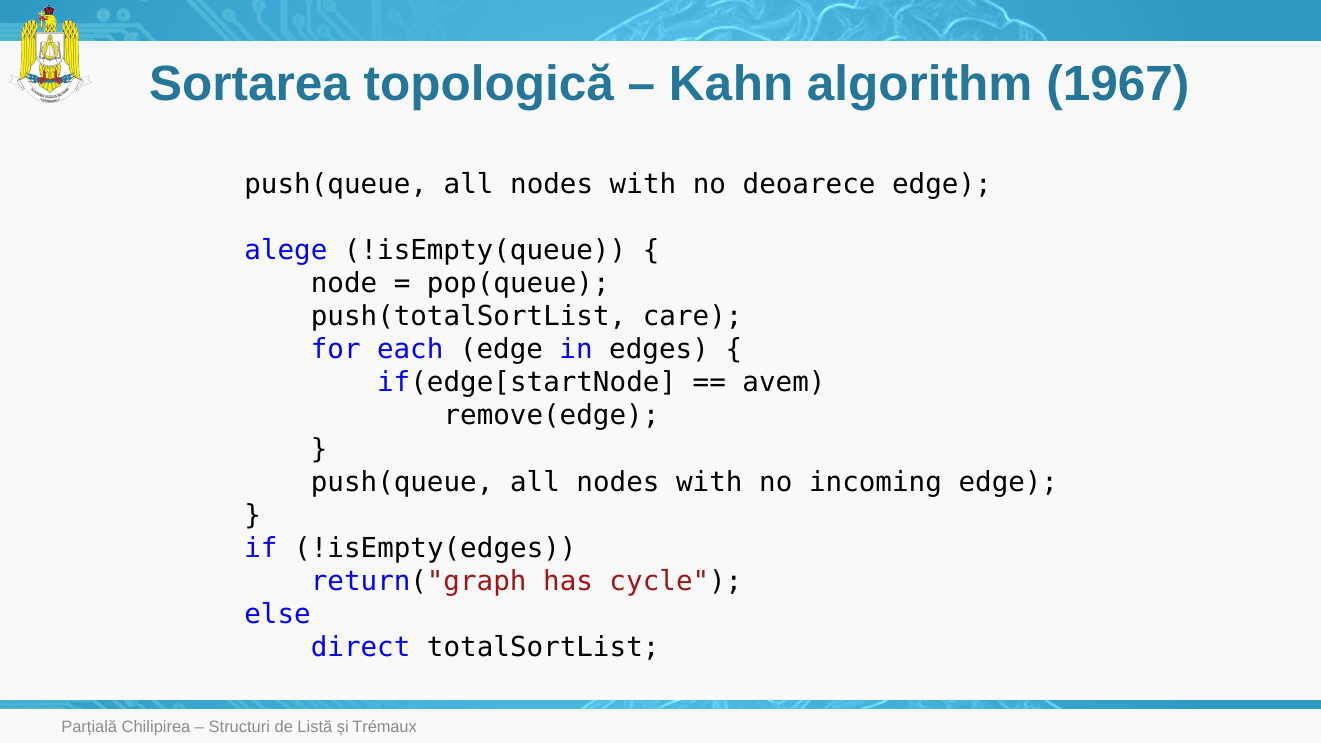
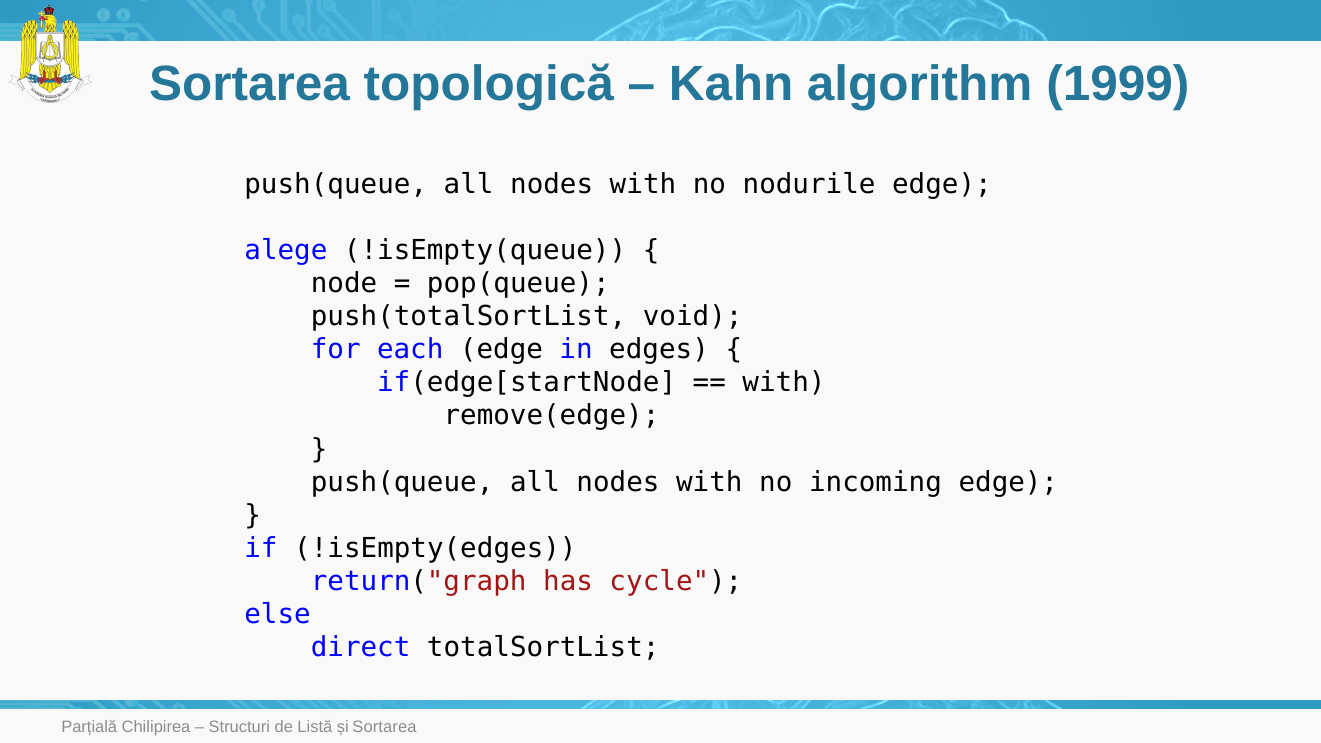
1967: 1967 -> 1999
deoarece: deoarece -> nodurile
care: care -> void
avem at (784, 383): avem -> with
și Trémaux: Trémaux -> Sortarea
